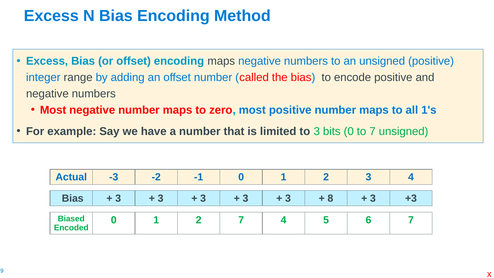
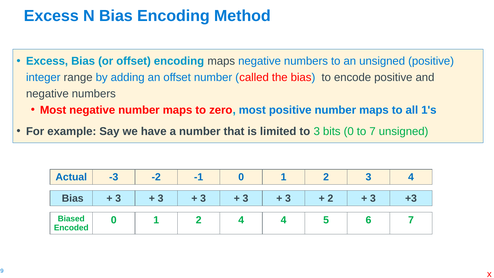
8 at (330, 198): 8 -> 2
2 7: 7 -> 4
